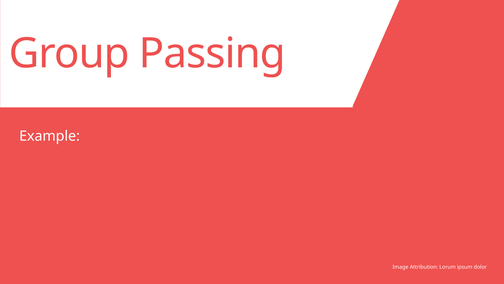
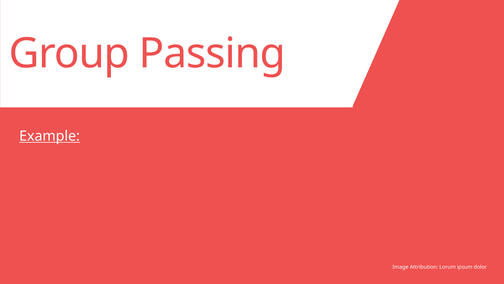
Example underline: none -> present
